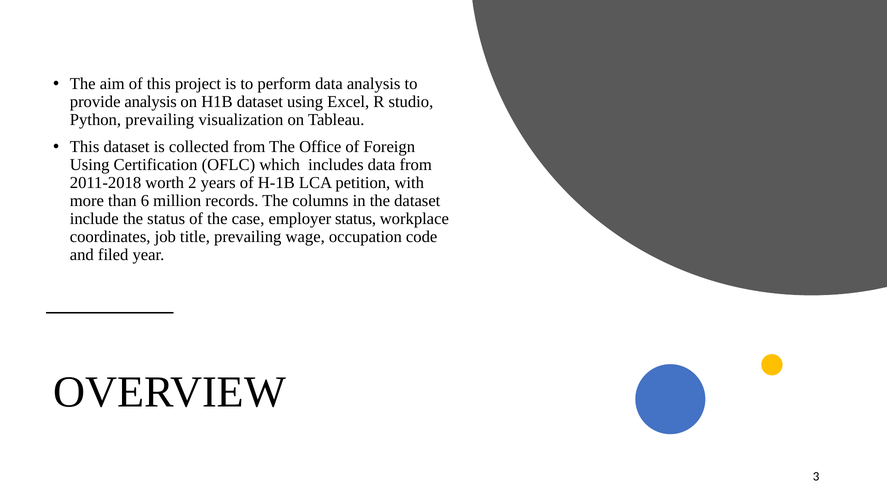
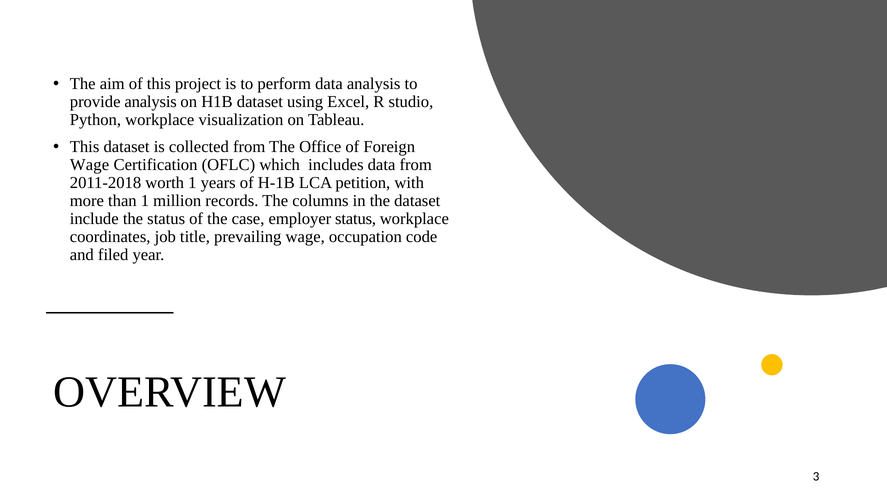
Python prevailing: prevailing -> workplace
Using at (90, 165): Using -> Wage
worth 2: 2 -> 1
than 6: 6 -> 1
